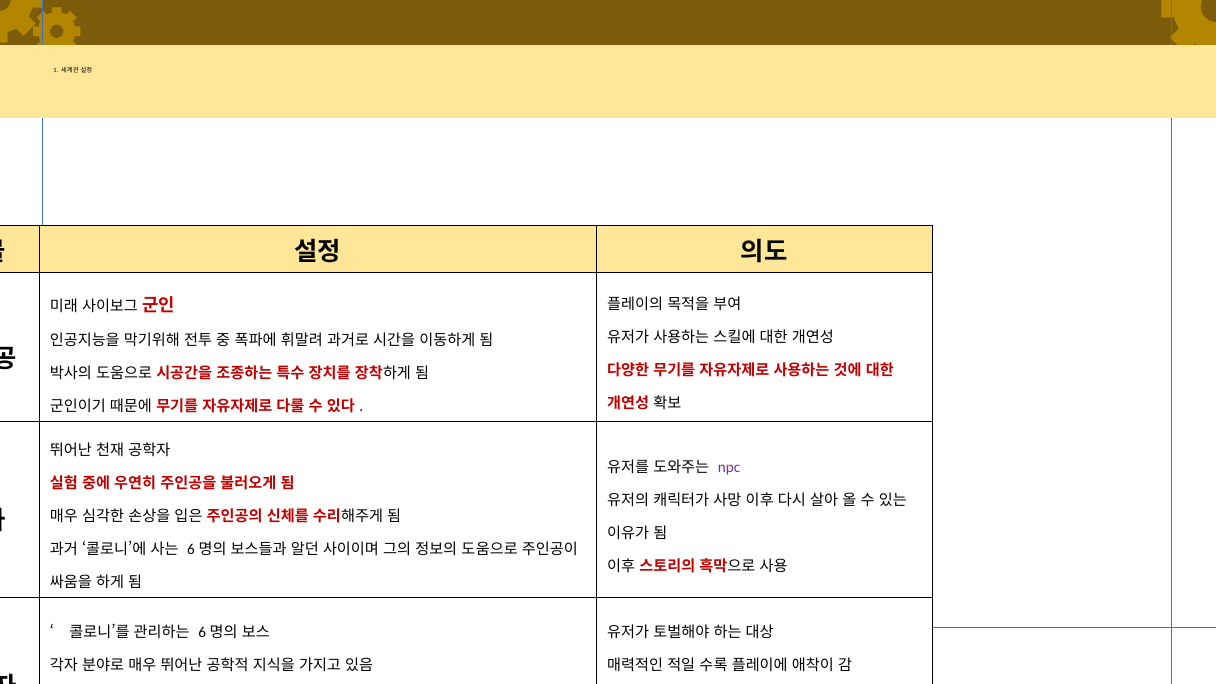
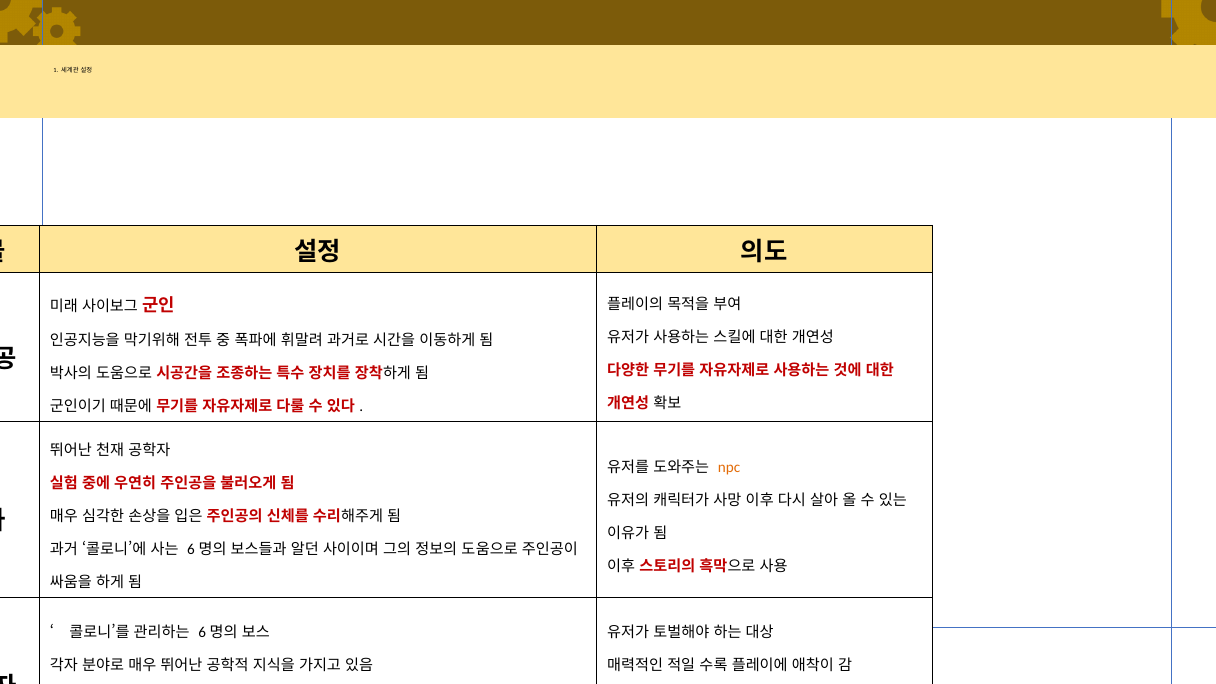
npc colour: purple -> orange
